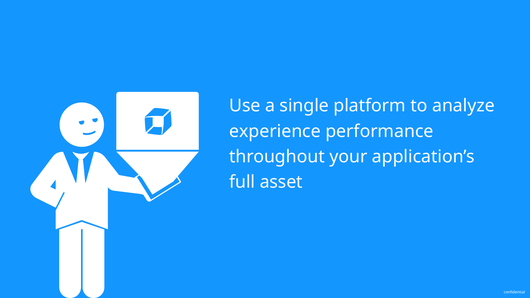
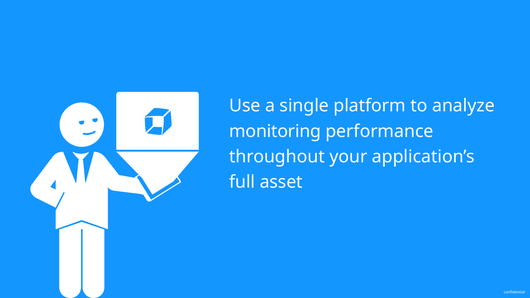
experience: experience -> monitoring
